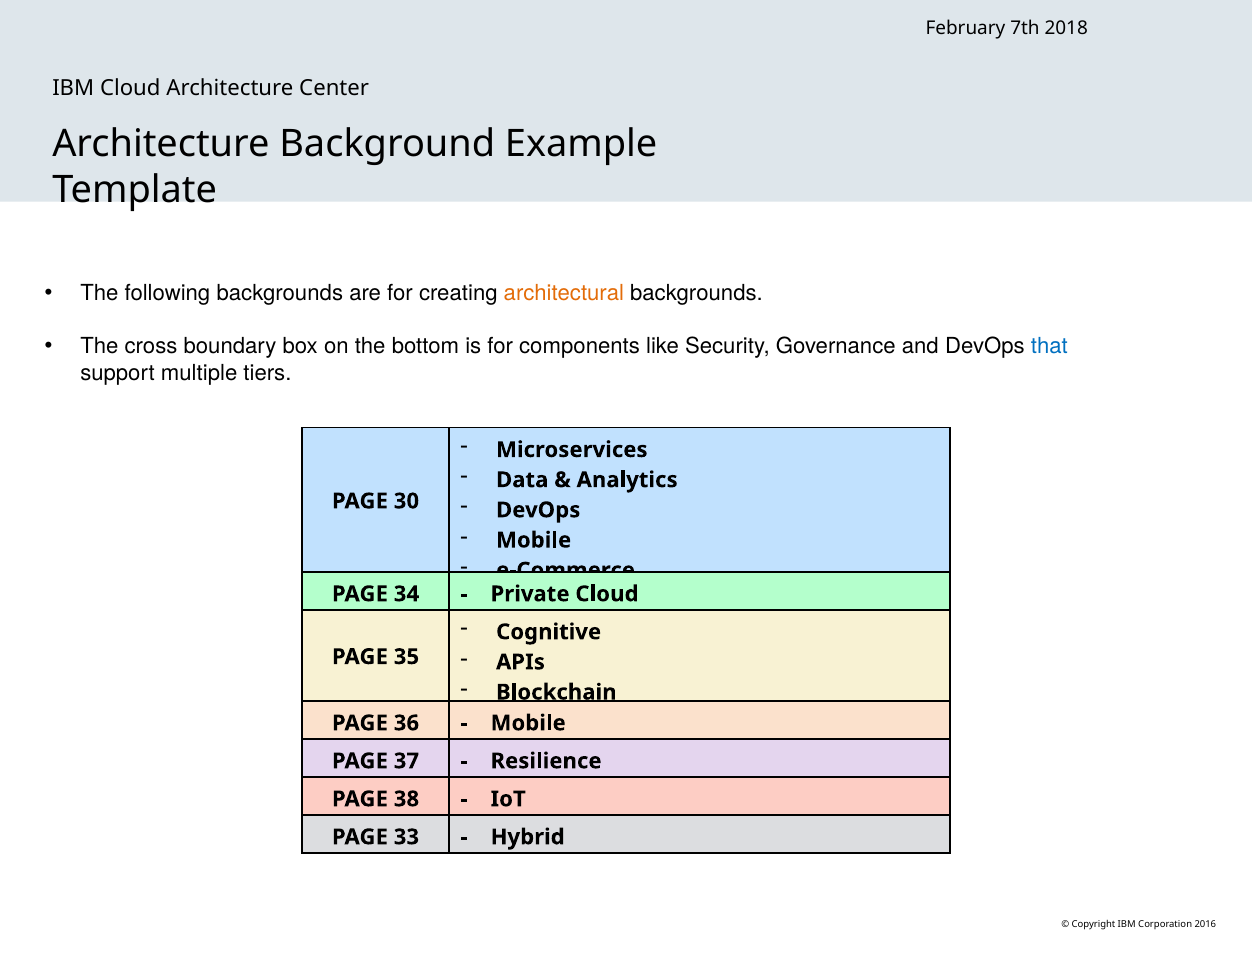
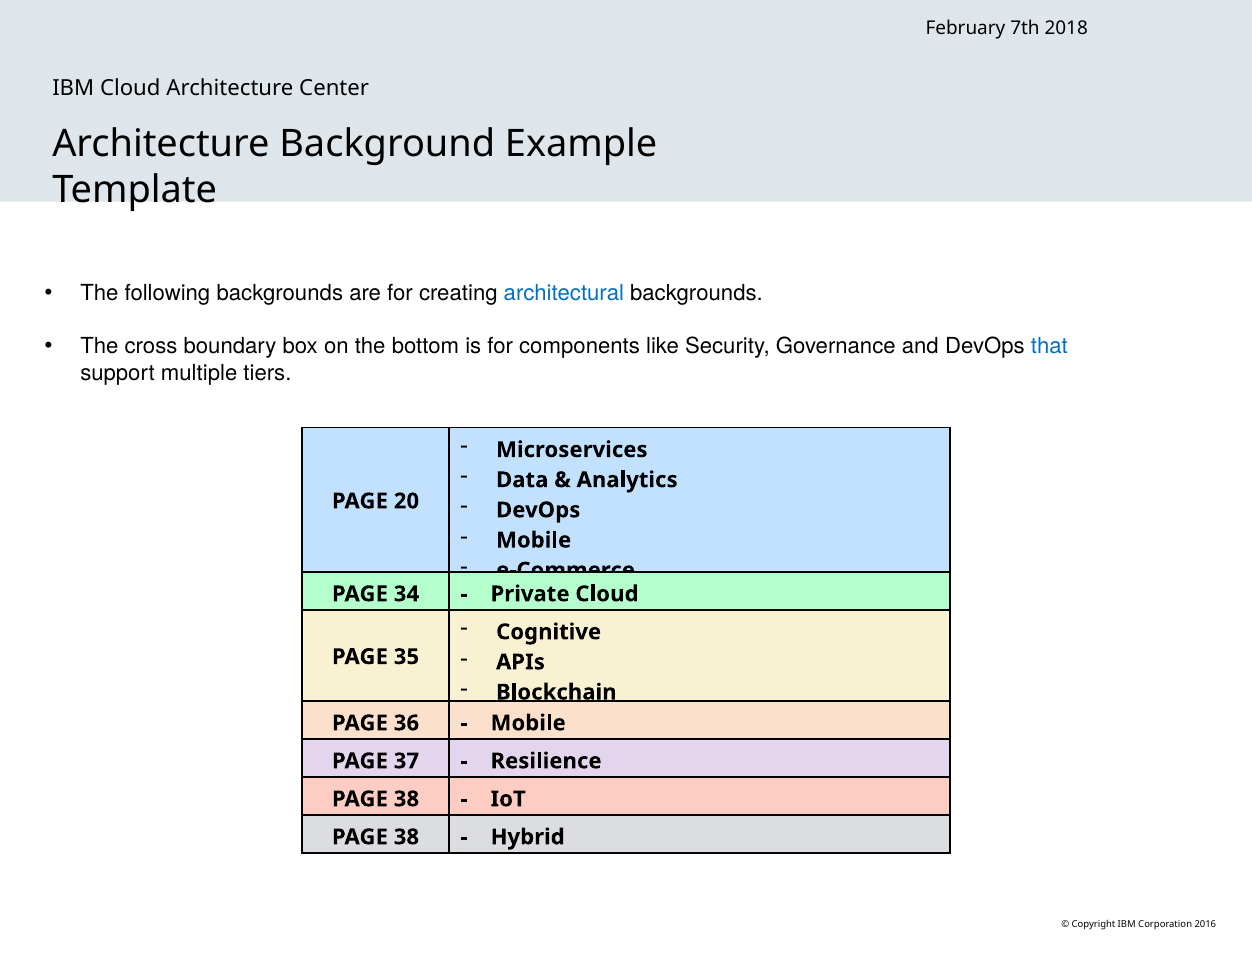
architectural colour: orange -> blue
30: 30 -> 20
33 at (406, 837): 33 -> 38
